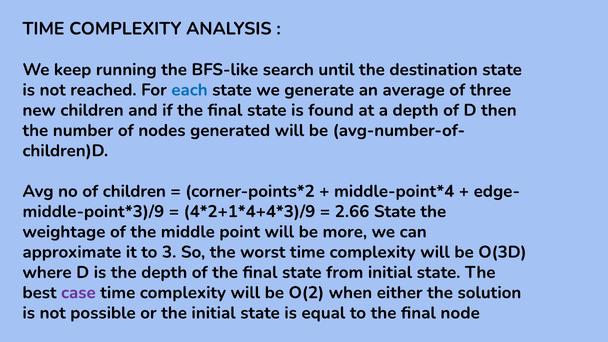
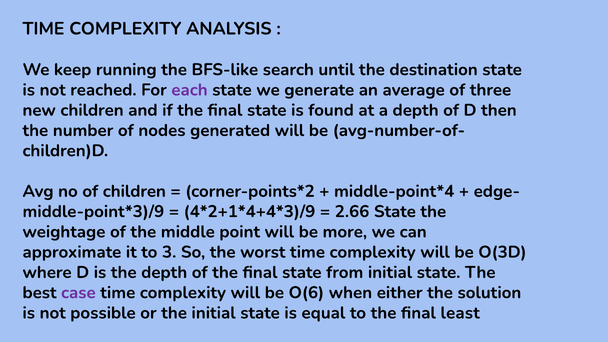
each colour: blue -> purple
O(2: O(2 -> O(6
node: node -> least
